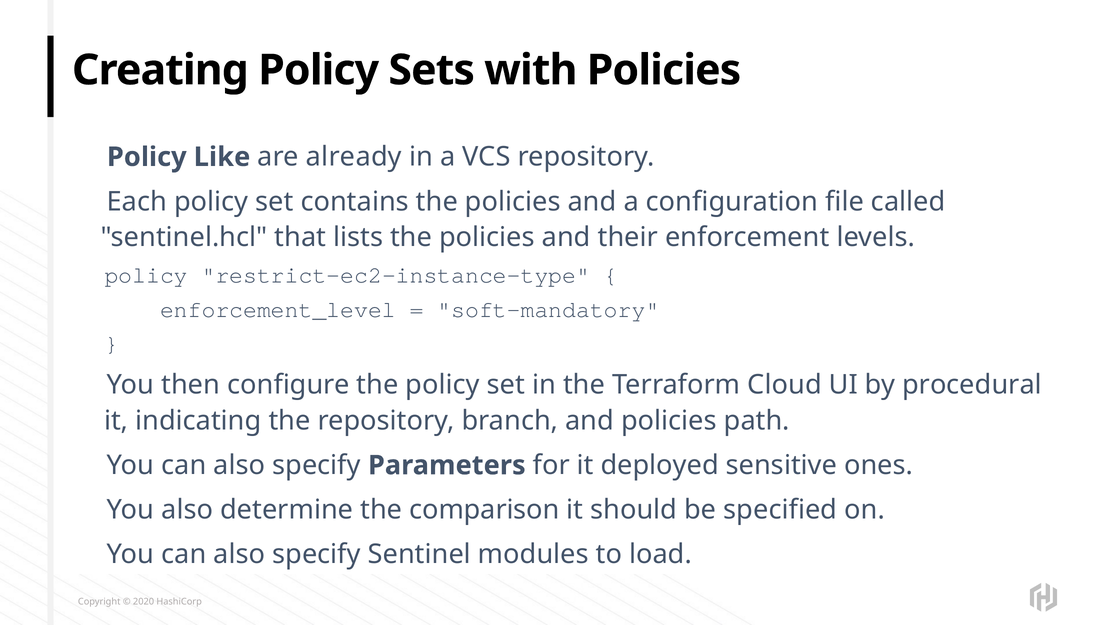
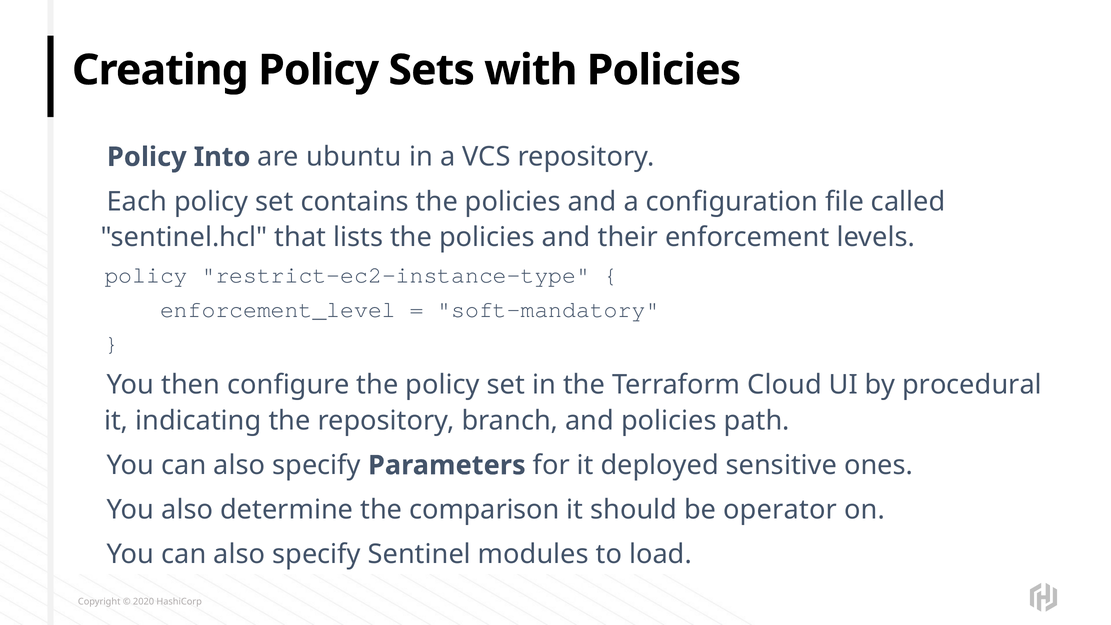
Like: Like -> Into
already: already -> ubuntu
specified: specified -> operator
